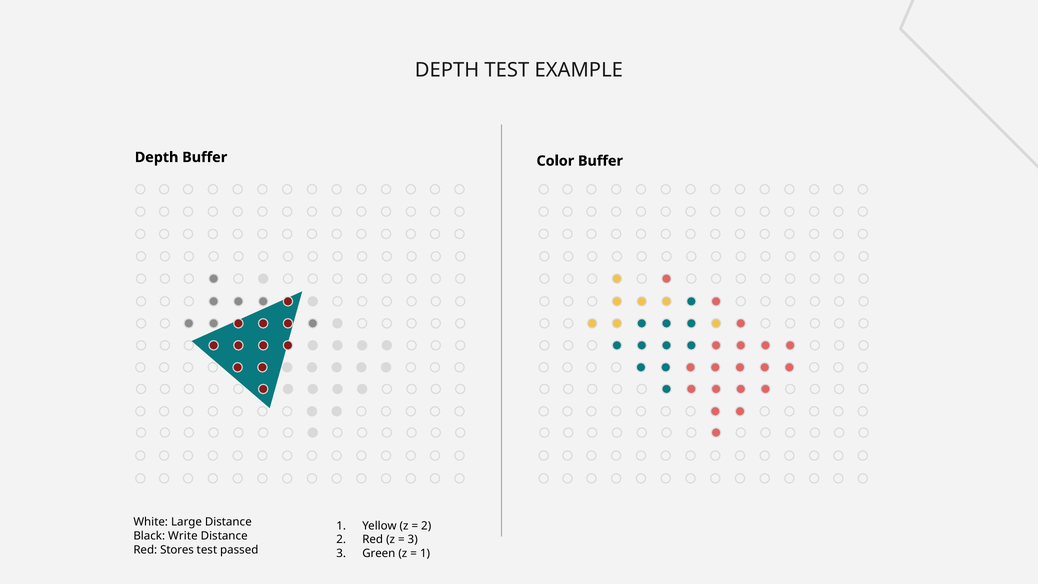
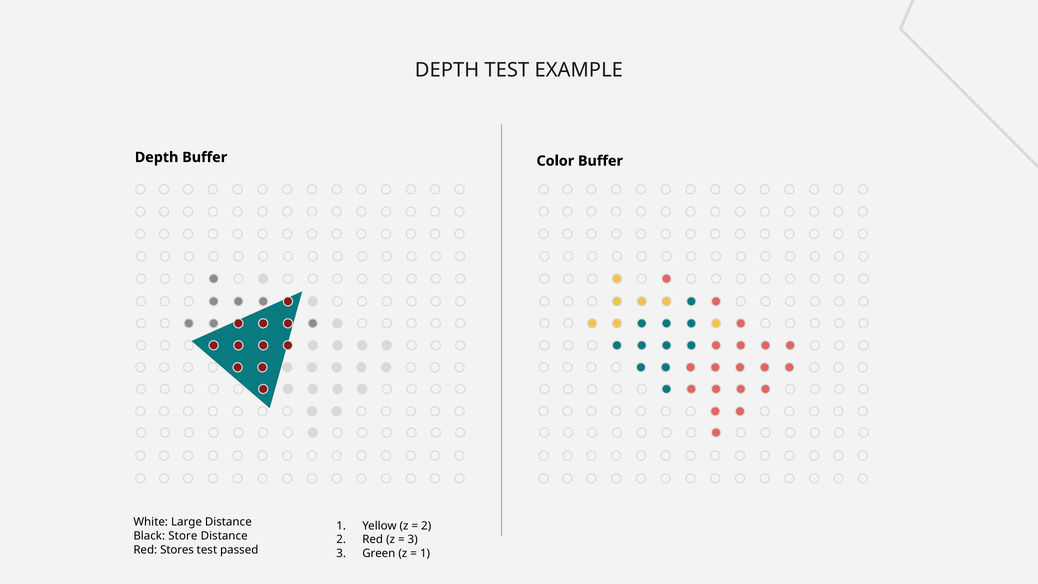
Write: Write -> Store
